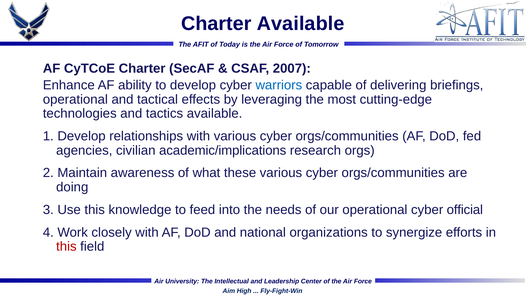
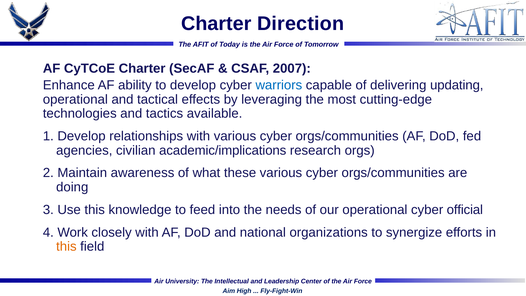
Charter Available: Available -> Direction
briefings: briefings -> updating
this at (66, 246) colour: red -> orange
